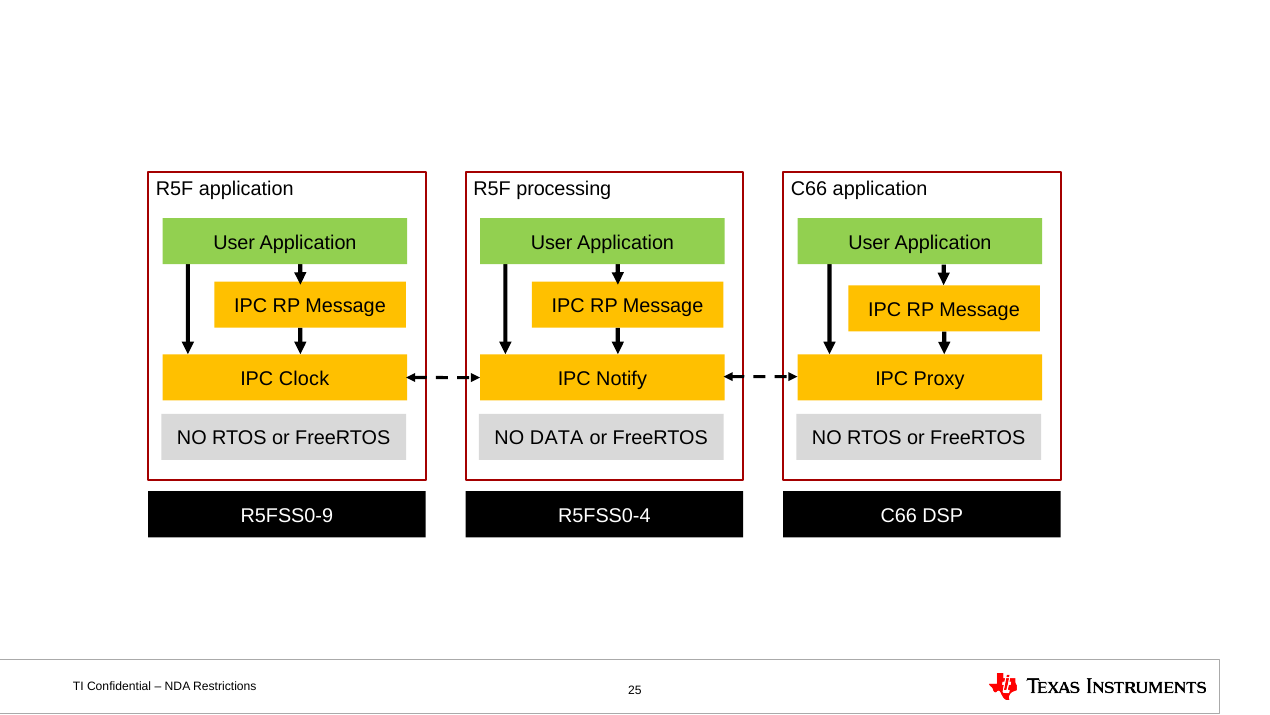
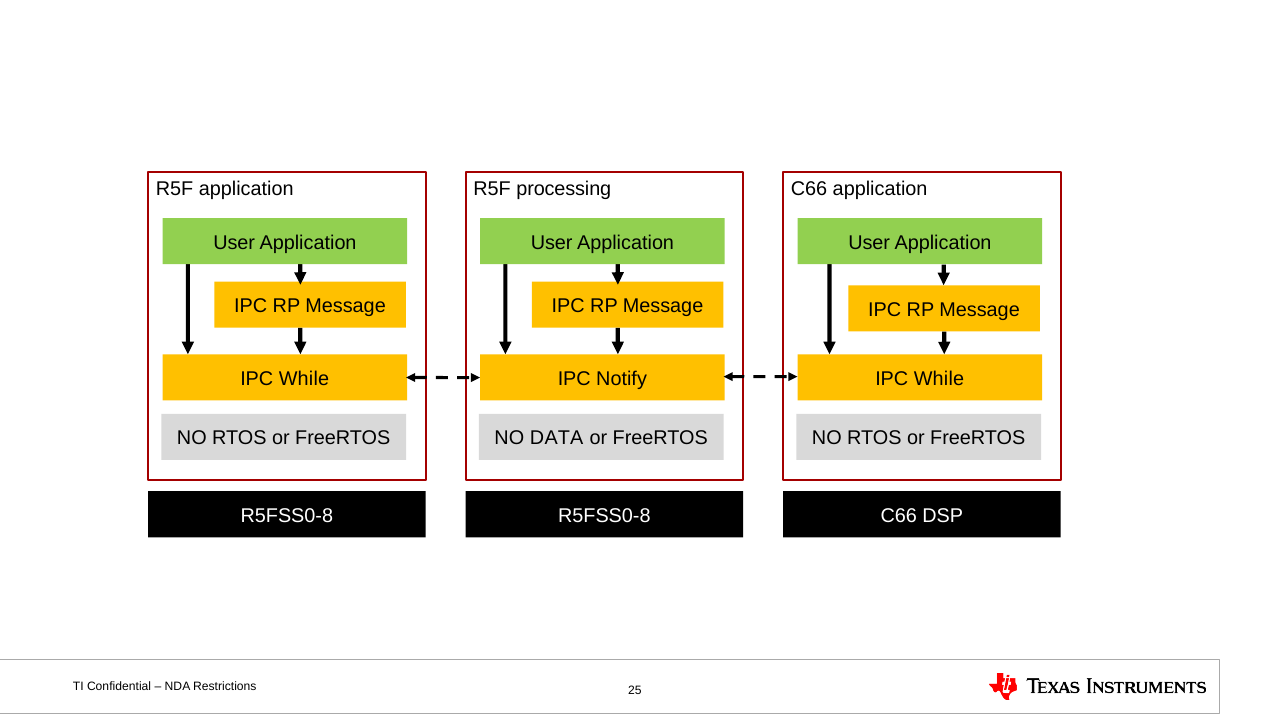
Clock at (304, 378): Clock -> While
Proxy at (939, 378): Proxy -> While
R5FSS0-9 at (287, 515): R5FSS0-9 -> R5FSS0-8
R5FSS0-4 at (604, 515): R5FSS0-4 -> R5FSS0-8
